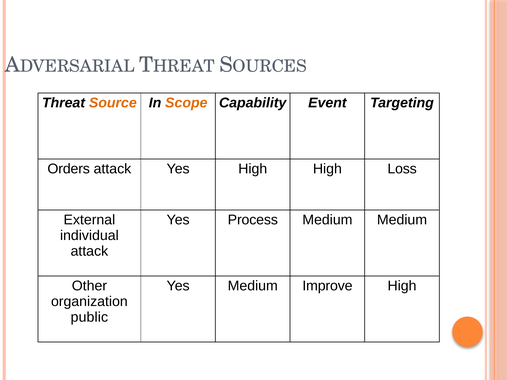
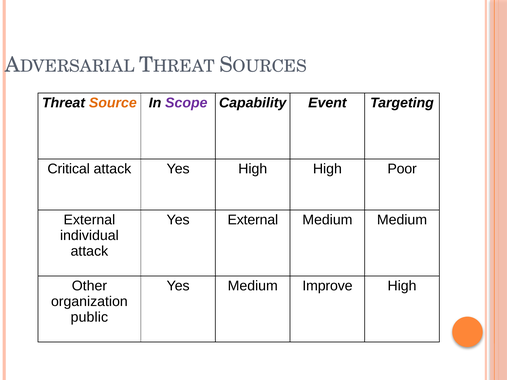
Scope colour: orange -> purple
Orders: Orders -> Critical
Loss: Loss -> Poor
Yes Process: Process -> External
